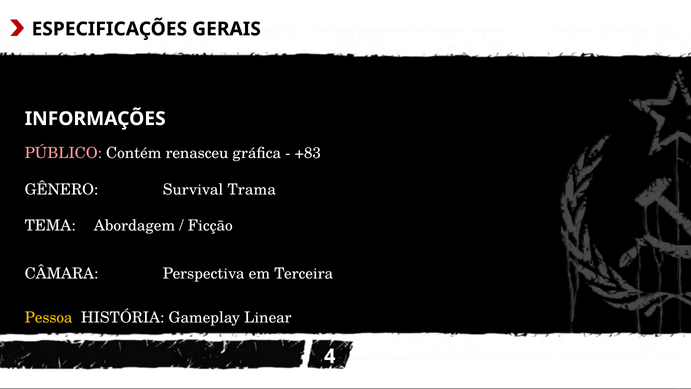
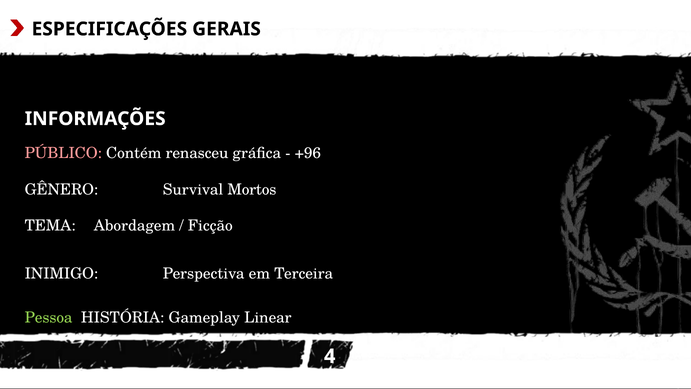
+83: +83 -> +96
Trama: Trama -> Mortos
CÂMARA: CÂMARA -> INIMIGO
Pessoa colour: yellow -> light green
